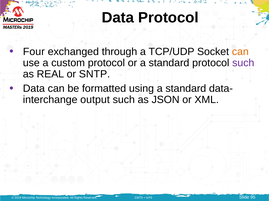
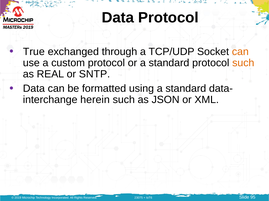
Four: Four -> True
such at (243, 63) colour: purple -> orange
output: output -> herein
